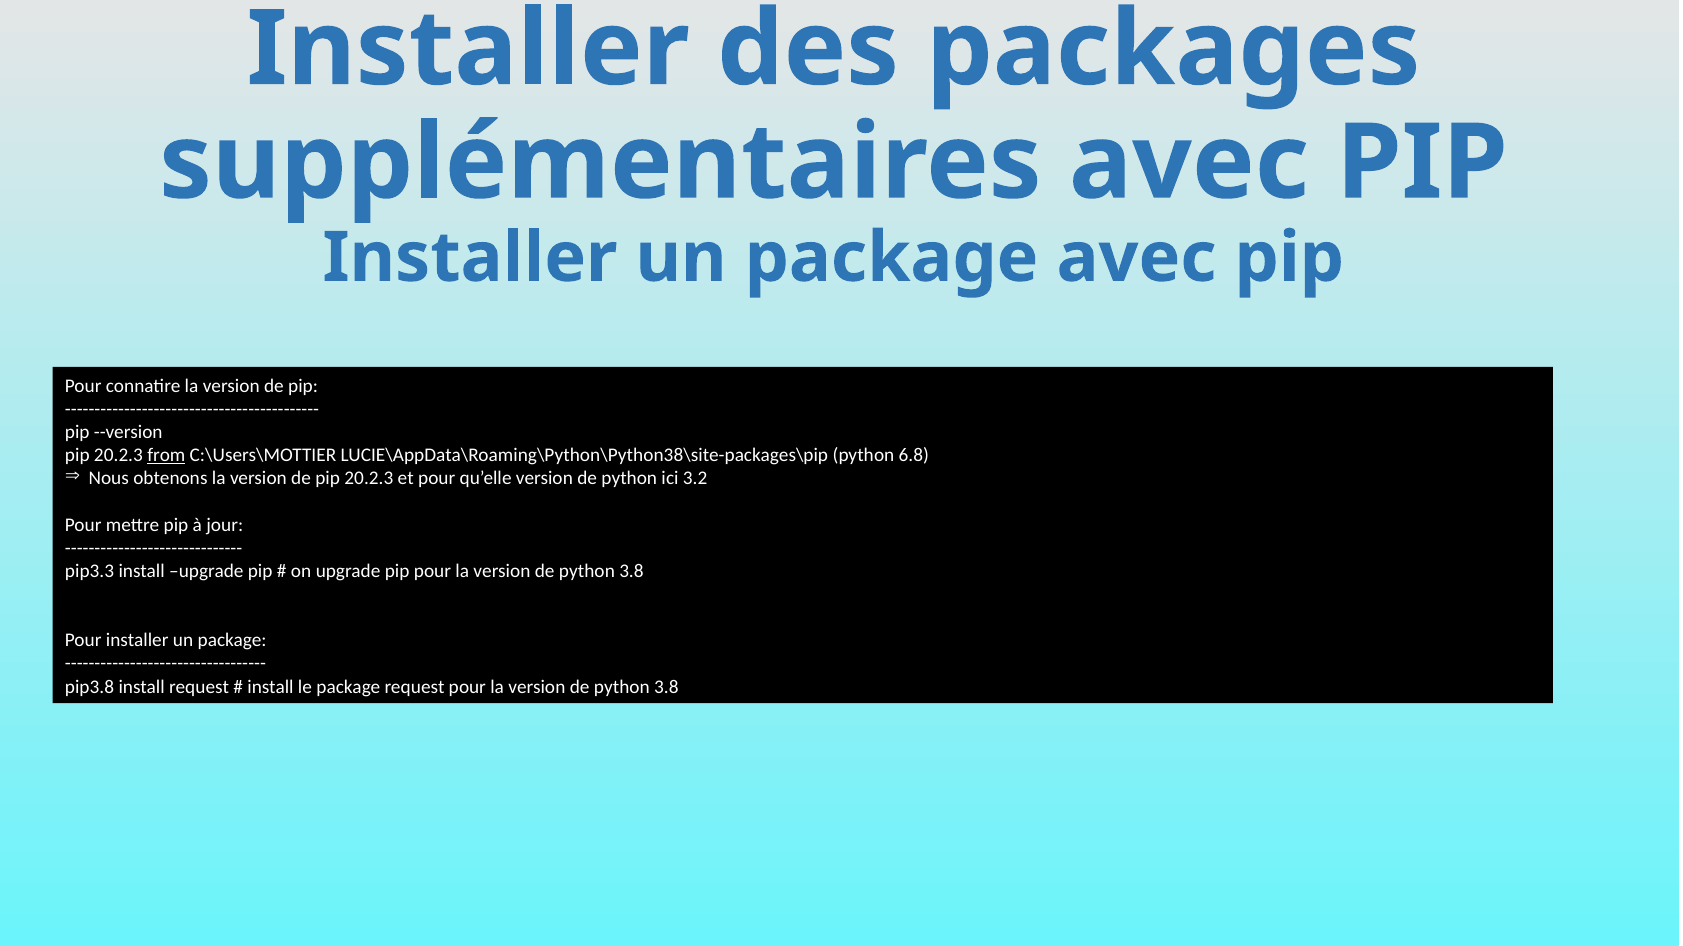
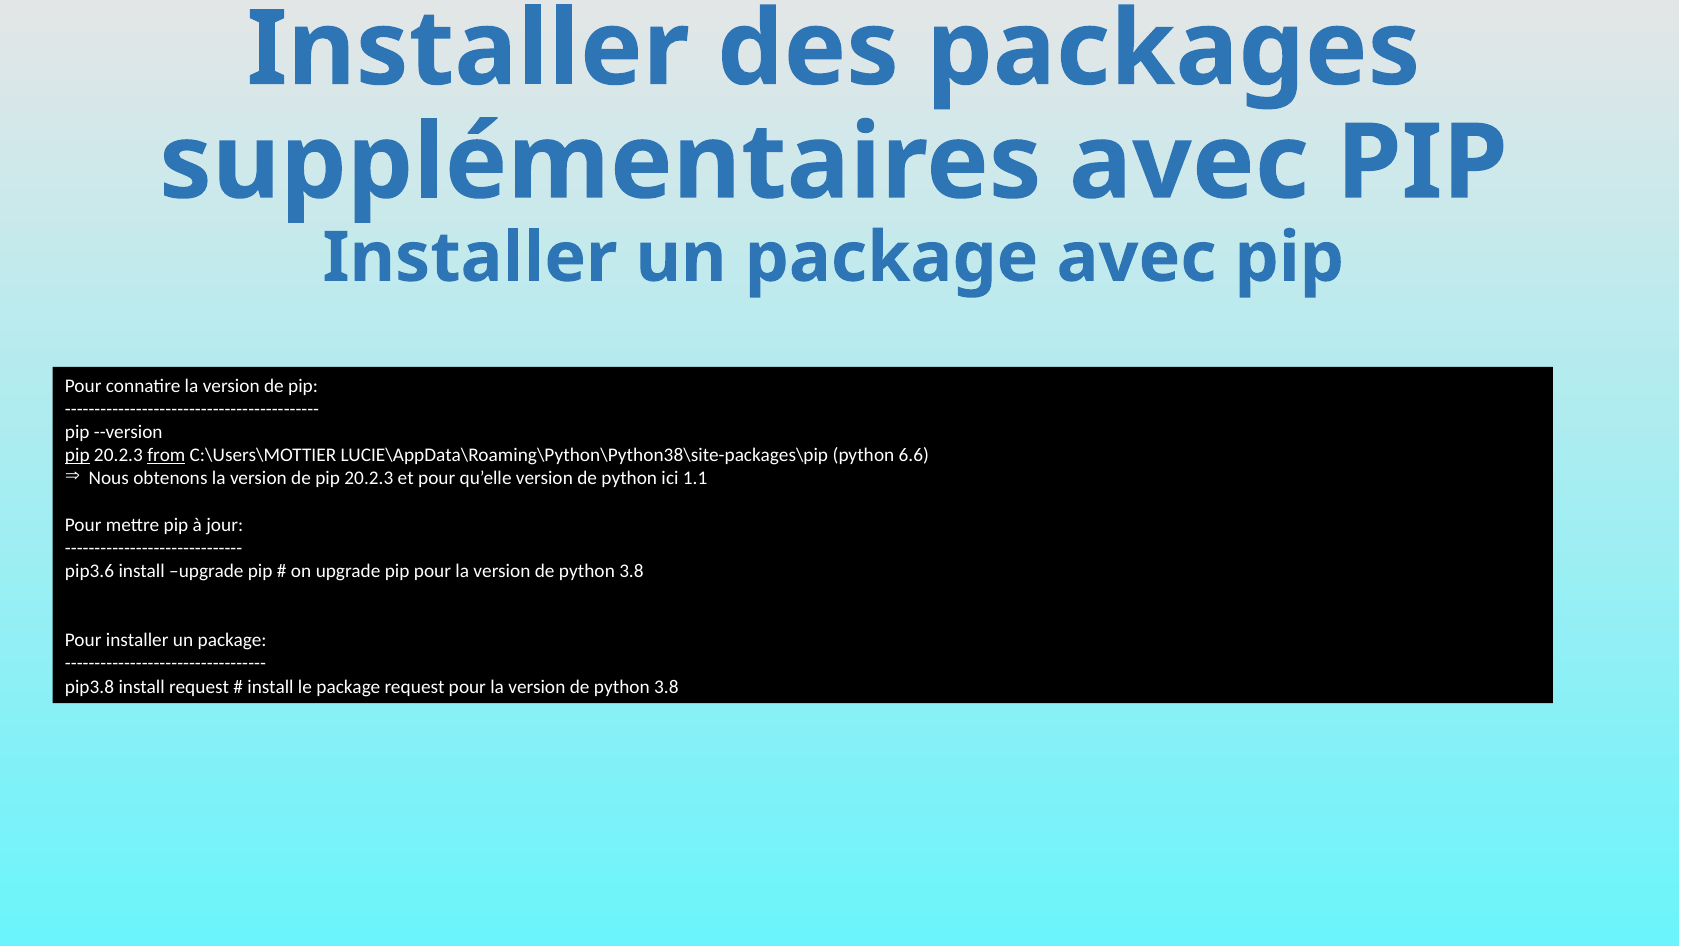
pip at (77, 456) underline: none -> present
6.8: 6.8 -> 6.6
3.2: 3.2 -> 1.1
pip3.3: pip3.3 -> pip3.6
